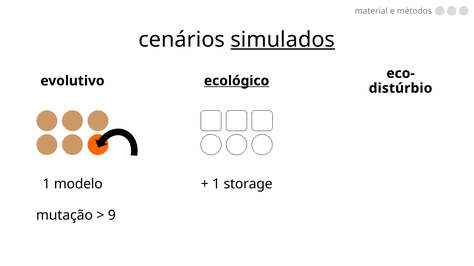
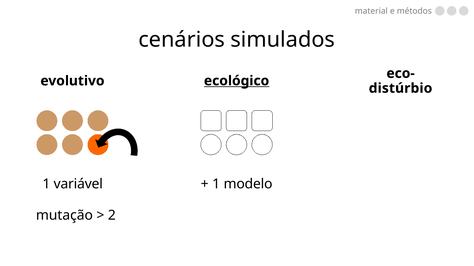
simulados underline: present -> none
modelo: modelo -> variável
storage: storage -> modelo
9: 9 -> 2
